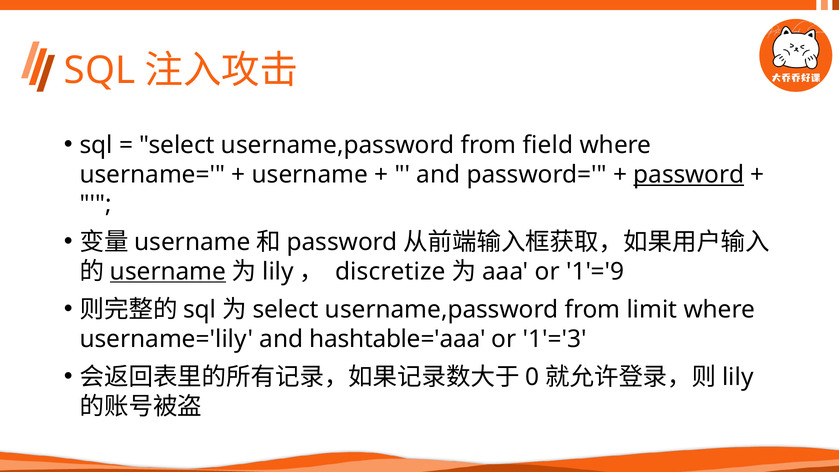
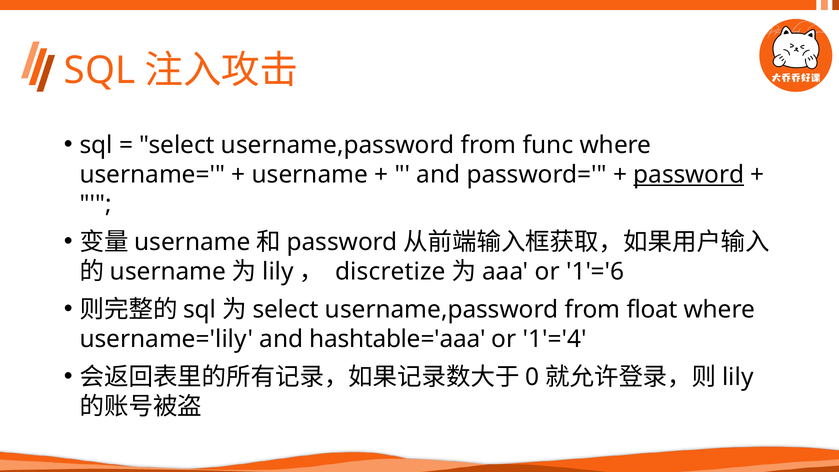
field: field -> func
username at (168, 271) underline: present -> none
1'='9: 1'='9 -> 1'='6
limit: limit -> float
1'='3: 1'='3 -> 1'='4
